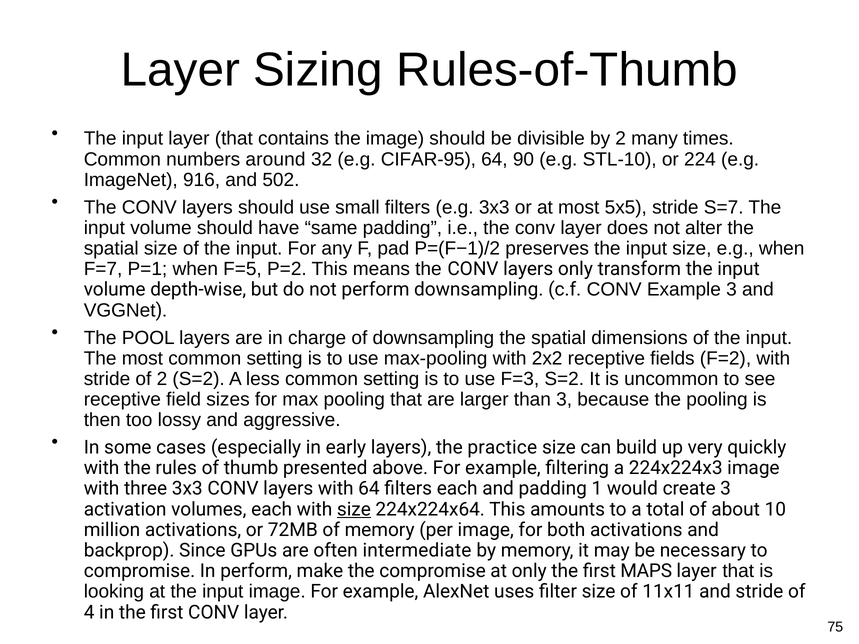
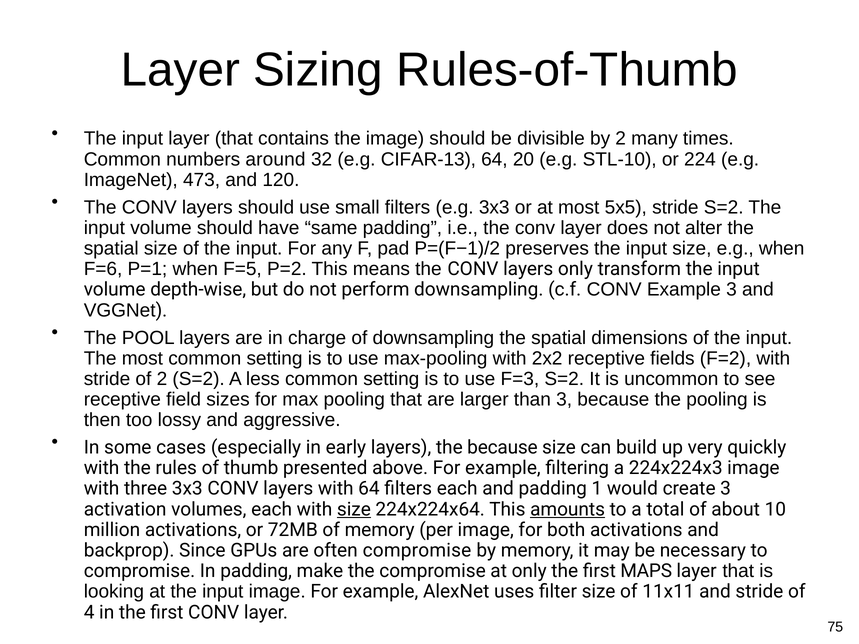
CIFAR-95: CIFAR-95 -> CIFAR-13
90: 90 -> 20
916: 916 -> 473
502: 502 -> 120
stride S=7: S=7 -> S=2
F=7: F=7 -> F=6
the practice: practice -> because
amounts underline: none -> present
often intermediate: intermediate -> compromise
In perform: perform -> padding
